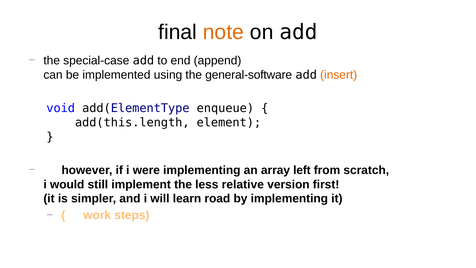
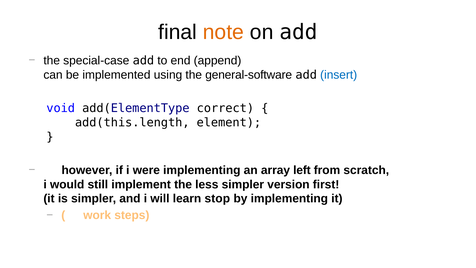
insert colour: orange -> blue
enqueue: enqueue -> correct
less relative: relative -> simpler
road: road -> stop
